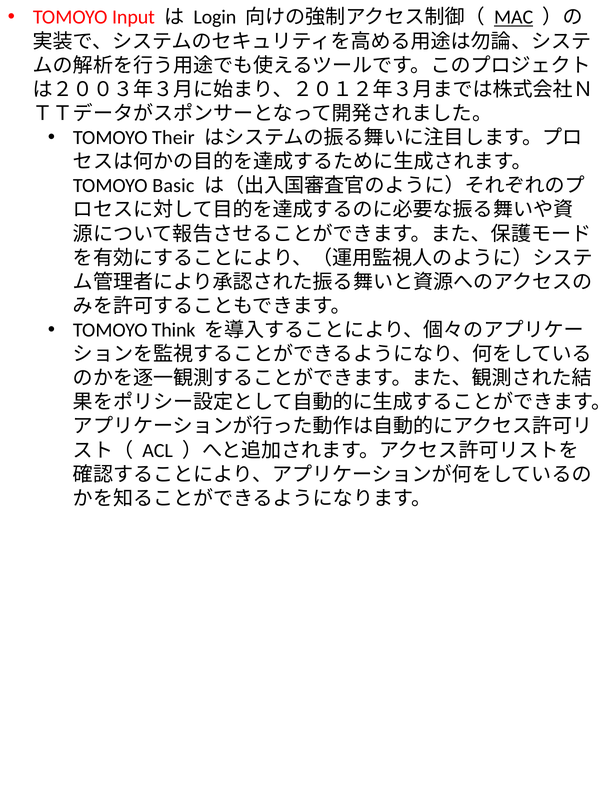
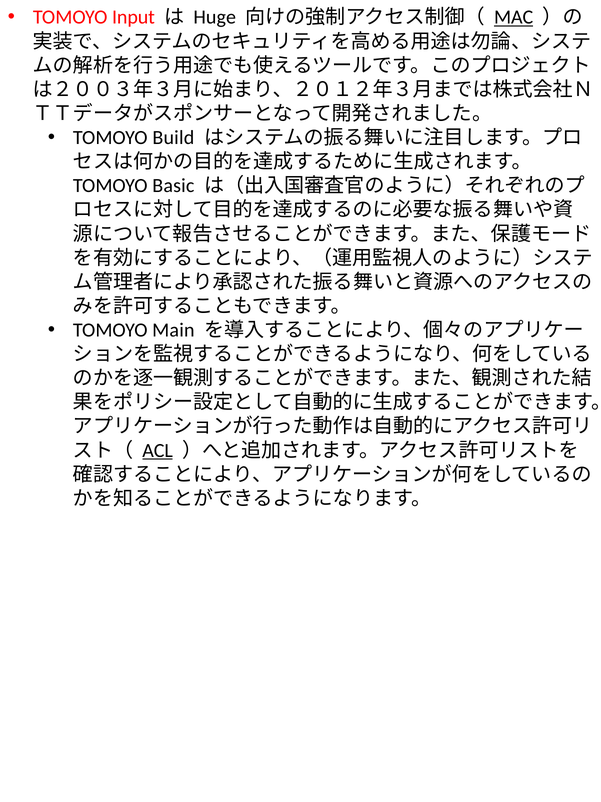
Login: Login -> Huge
Their: Their -> Build
Think: Think -> Main
ACL underline: none -> present
